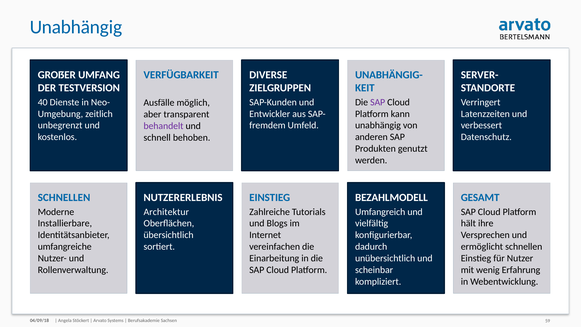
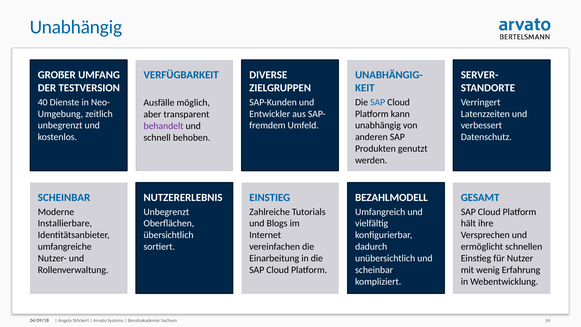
SAP at (378, 102) colour: purple -> blue
SCHNELLEN at (64, 197): SCHNELLEN -> SCHEINBAR
Architektur at (166, 212): Architektur -> Unbegrenzt
